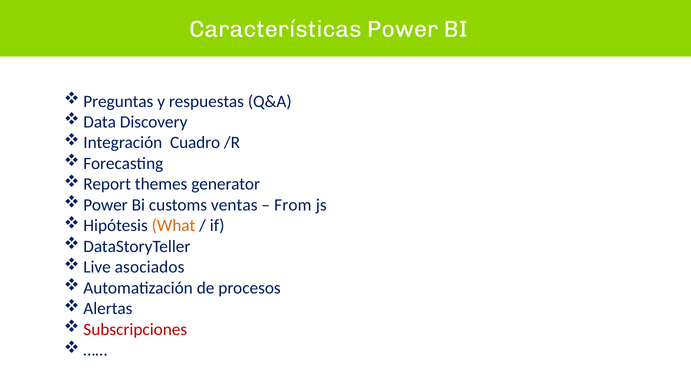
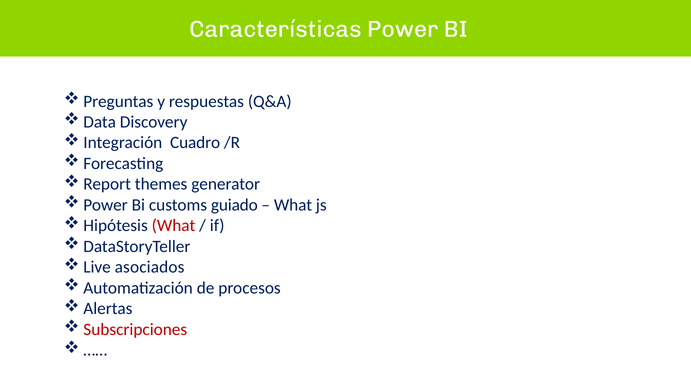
ventas: ventas -> guiado
From at (293, 205): From -> What
What at (174, 226) colour: orange -> red
